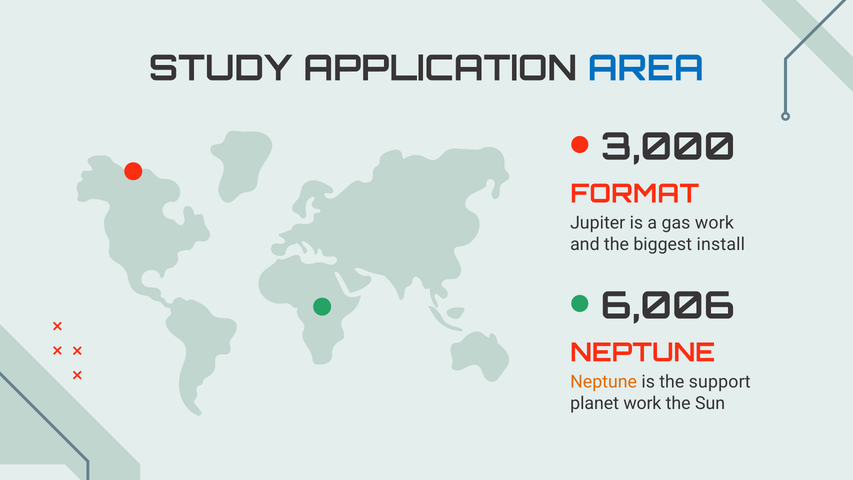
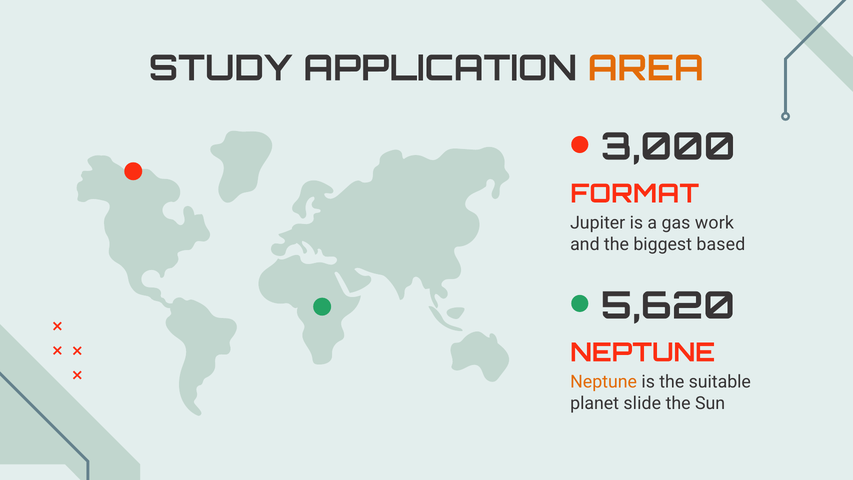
AREA colour: blue -> orange
install: install -> based
6,006: 6,006 -> 5,620
support: support -> suitable
planet work: work -> slide
